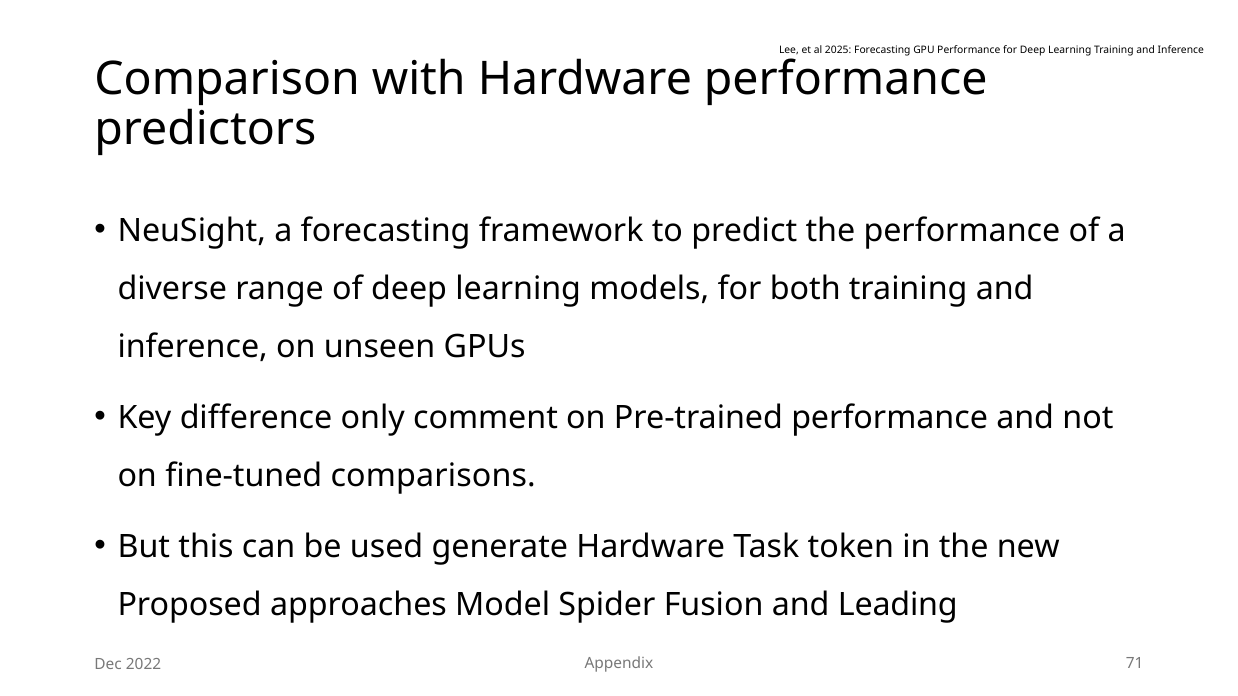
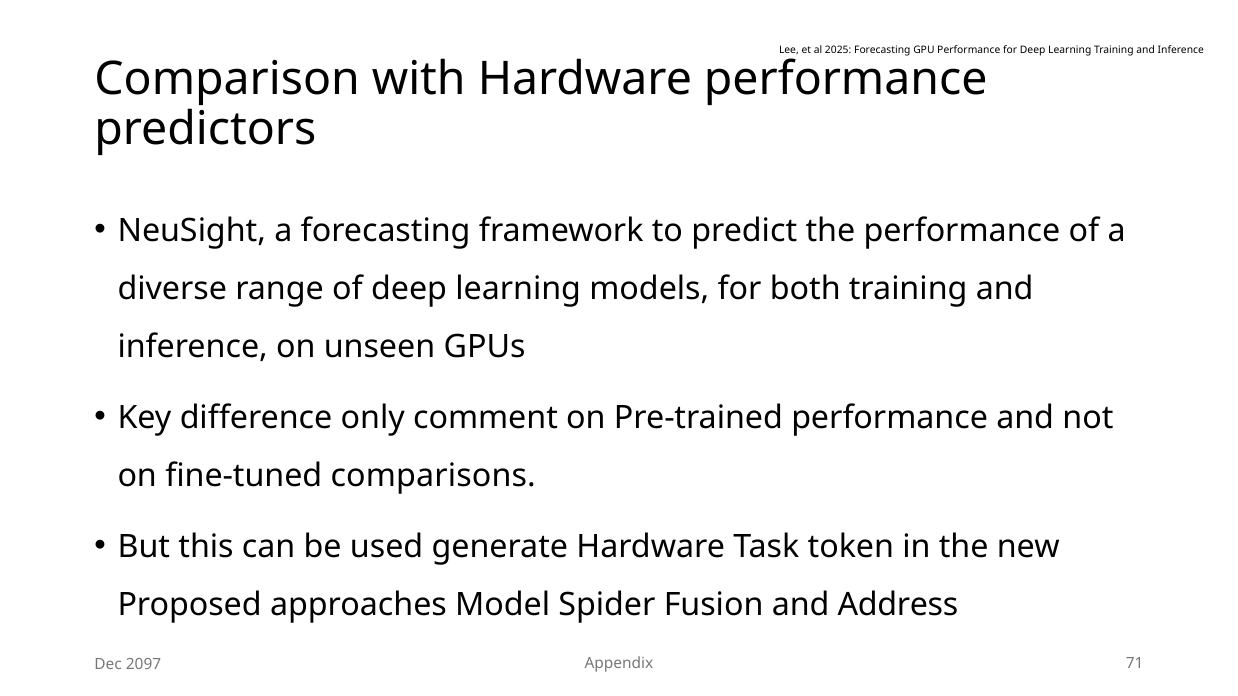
Leading: Leading -> Address
2022: 2022 -> 2097
